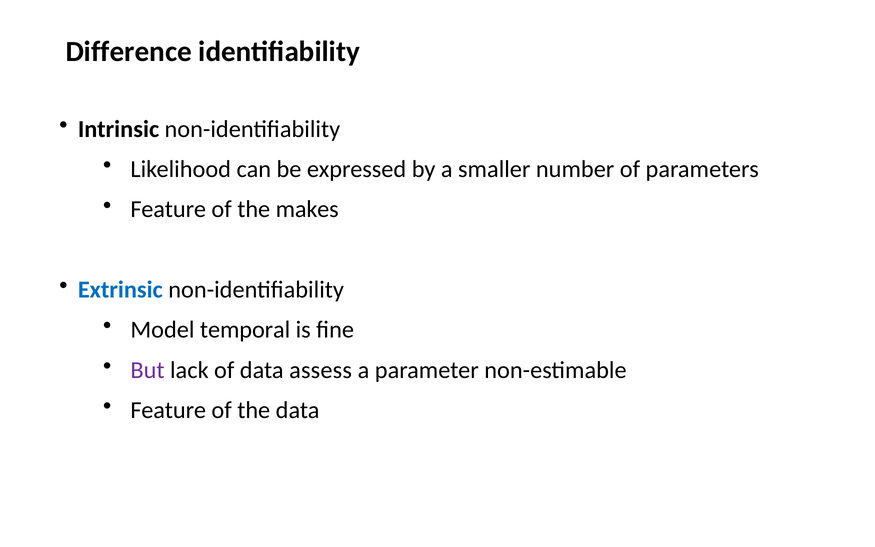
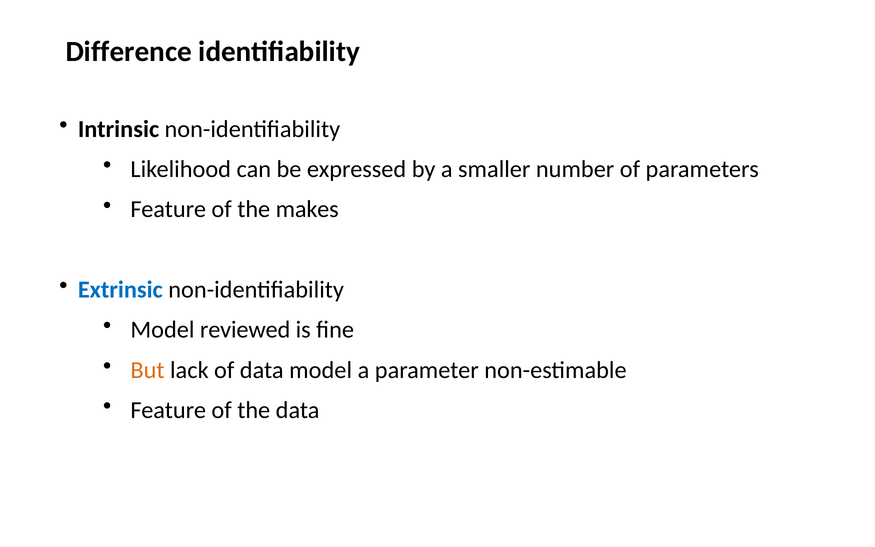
temporal: temporal -> reviewed
But colour: purple -> orange
data assess: assess -> model
